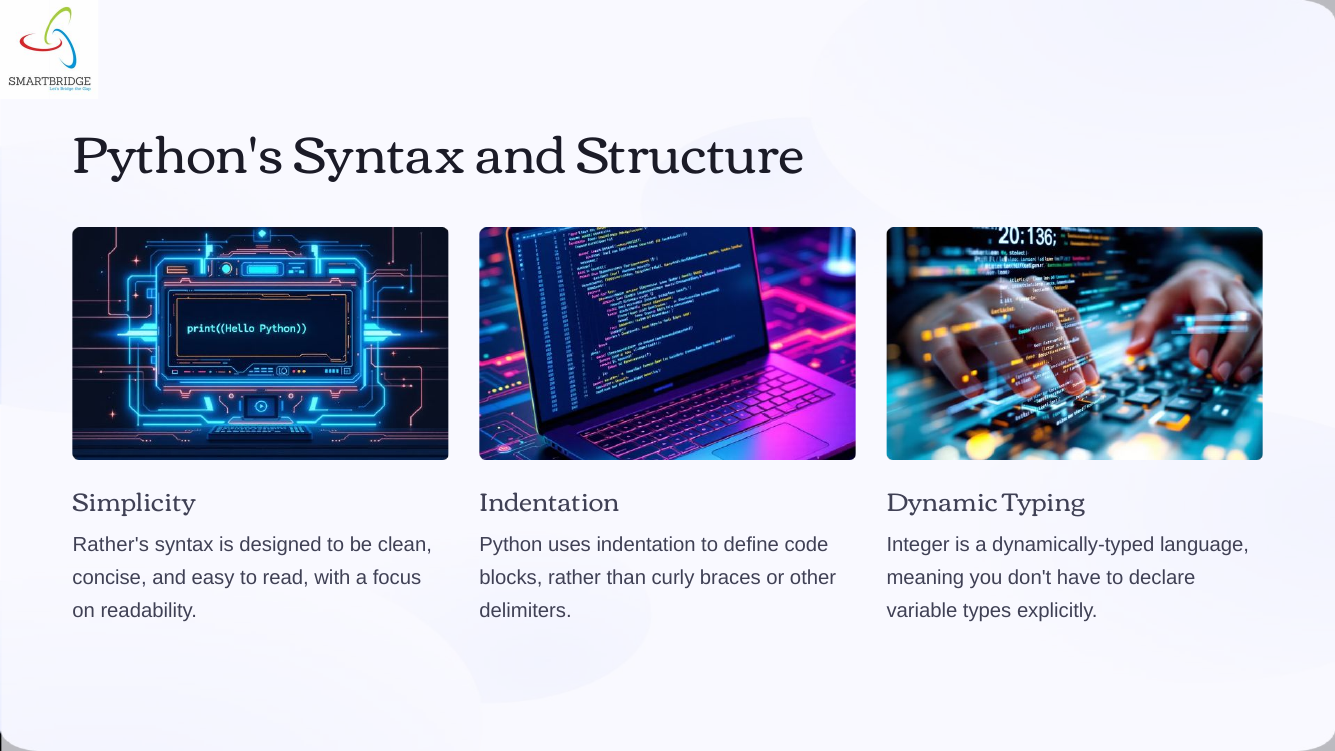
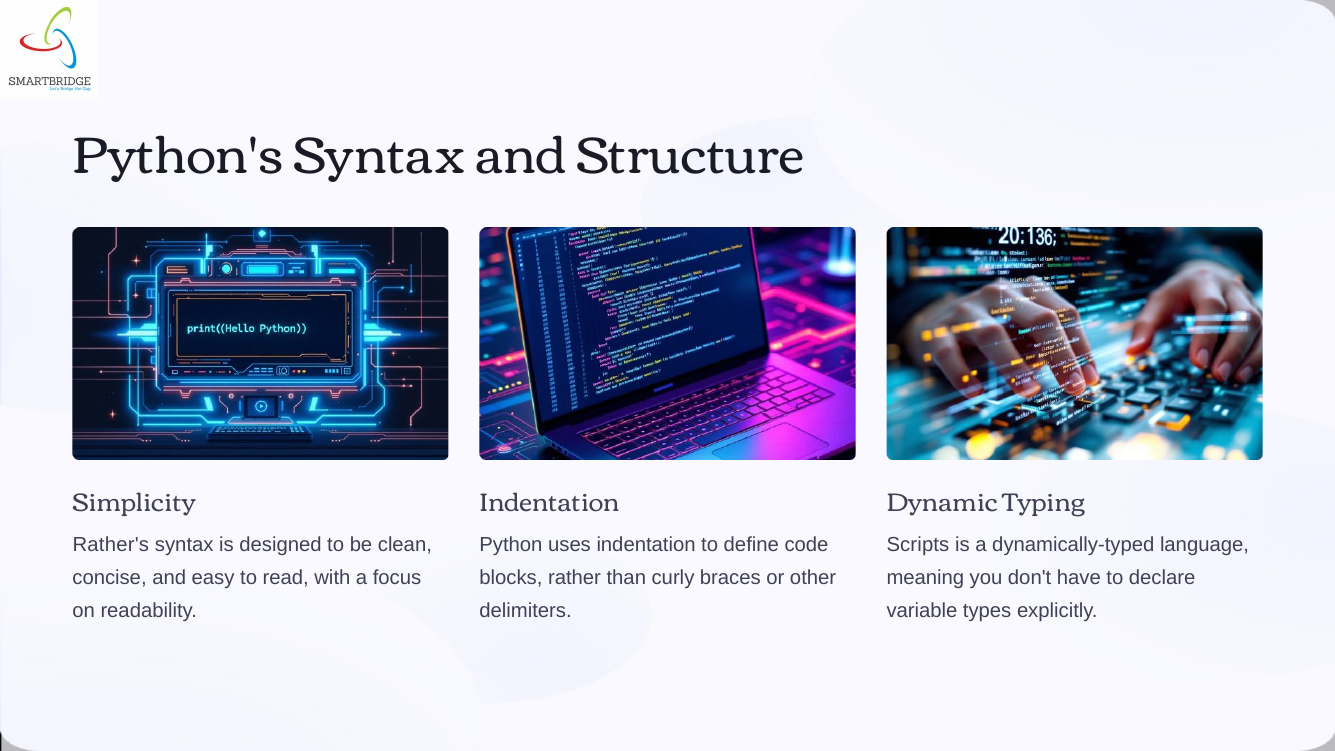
Integer: Integer -> Scripts
